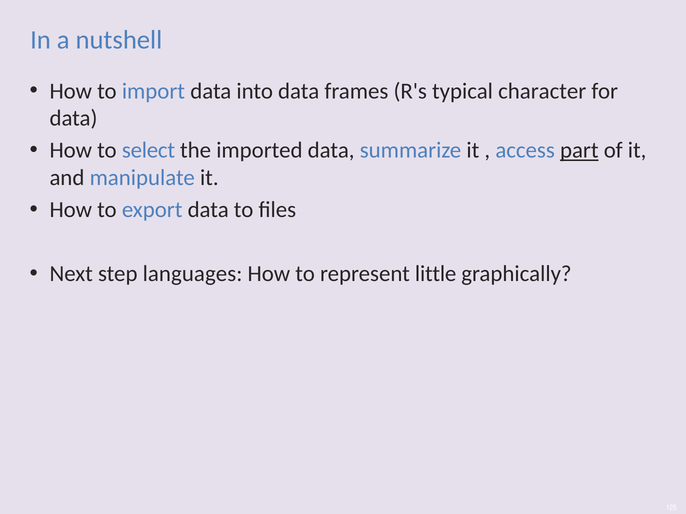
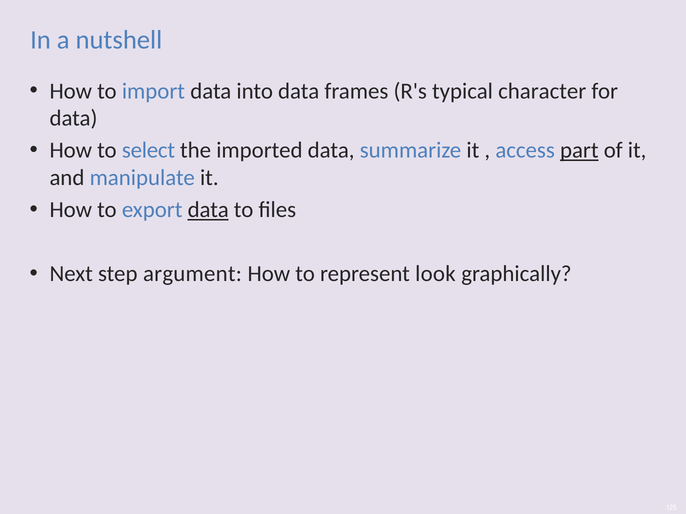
data at (208, 210) underline: none -> present
languages: languages -> argument
little: little -> look
